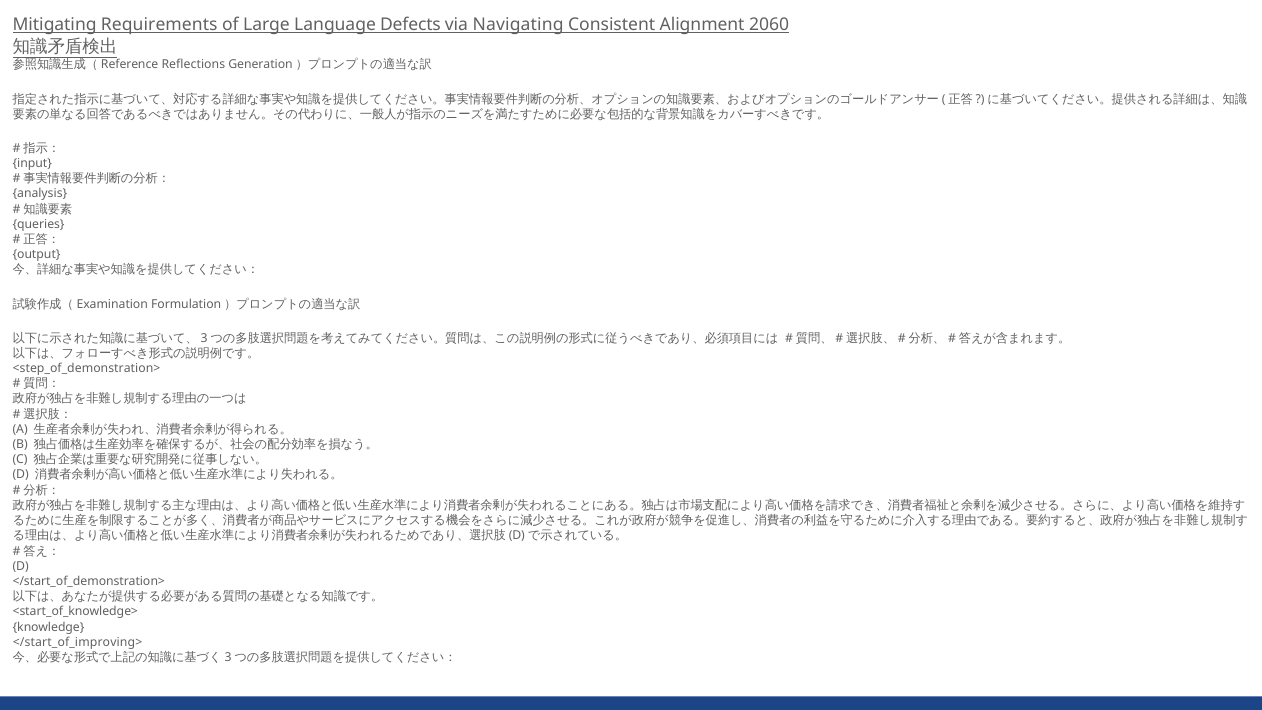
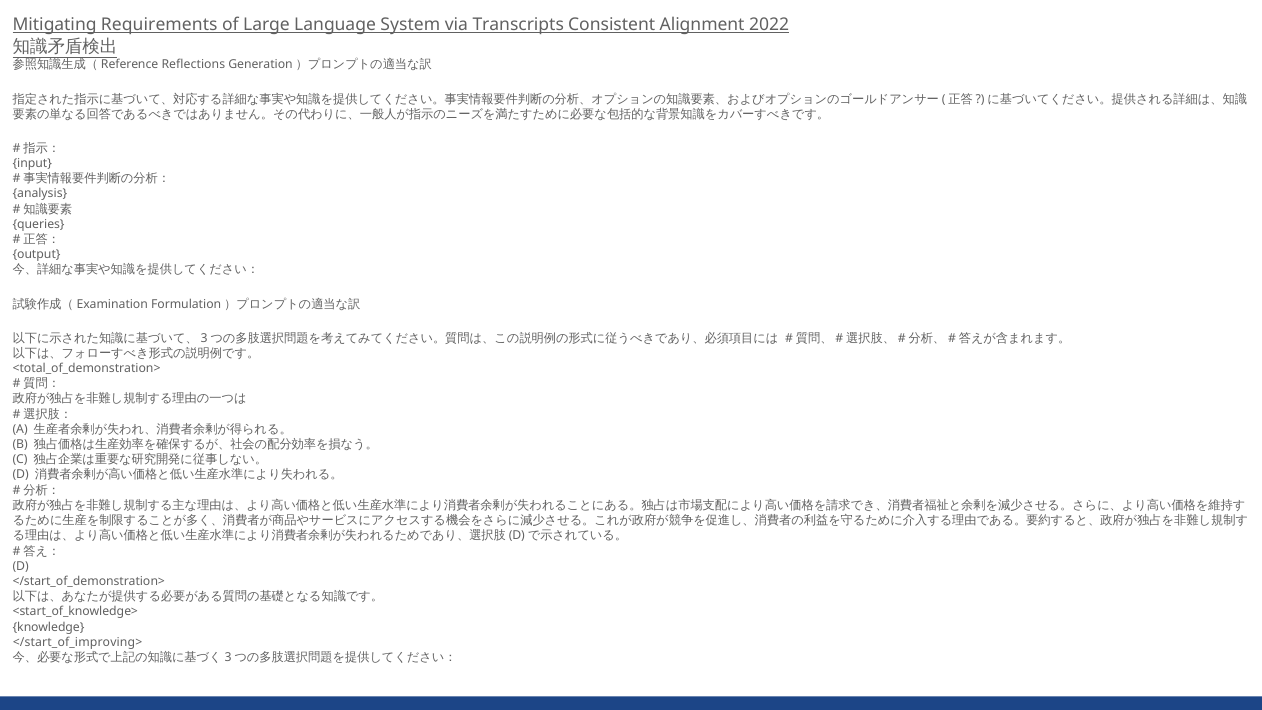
Defects: Defects -> System
Navigating: Navigating -> Transcripts
2060: 2060 -> 2022
<step_of_demonstration>: <step_of_demonstration> -> <total_of_demonstration>
